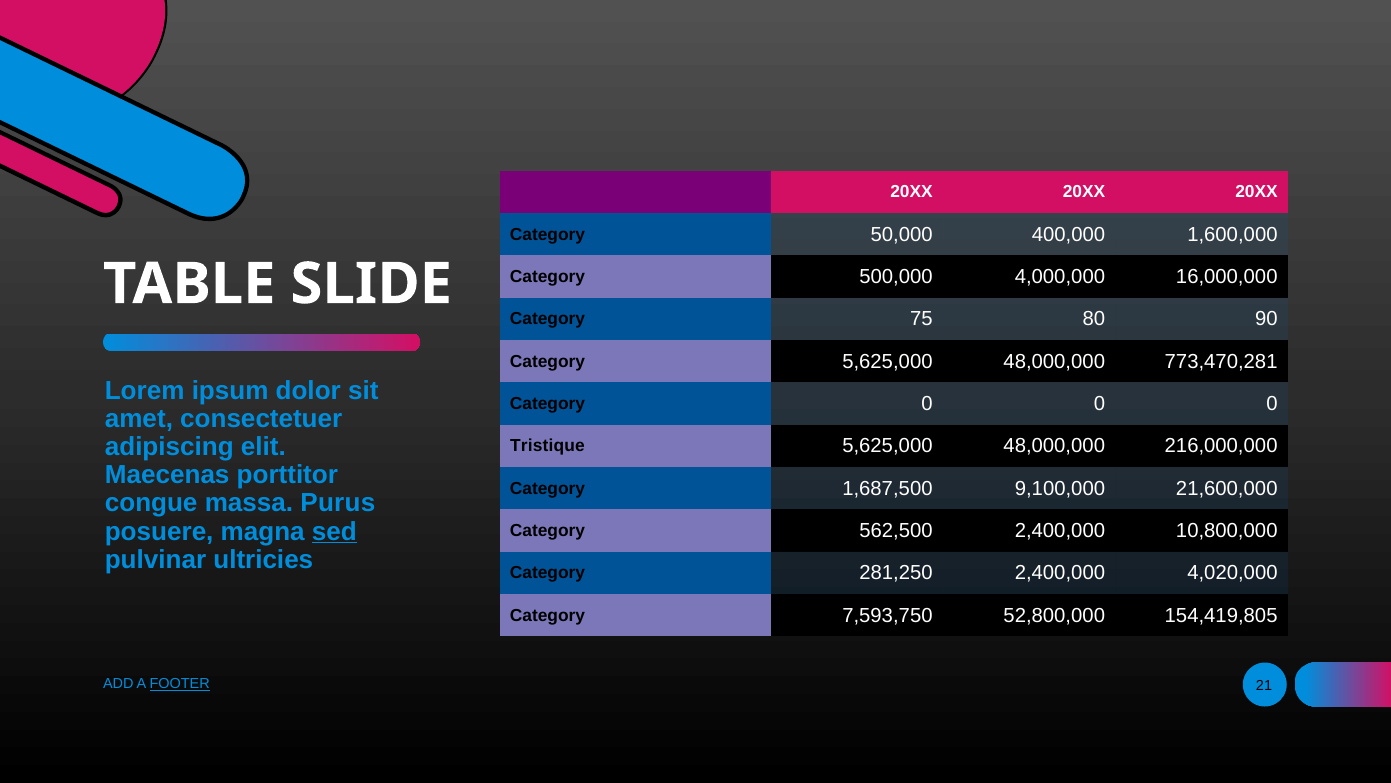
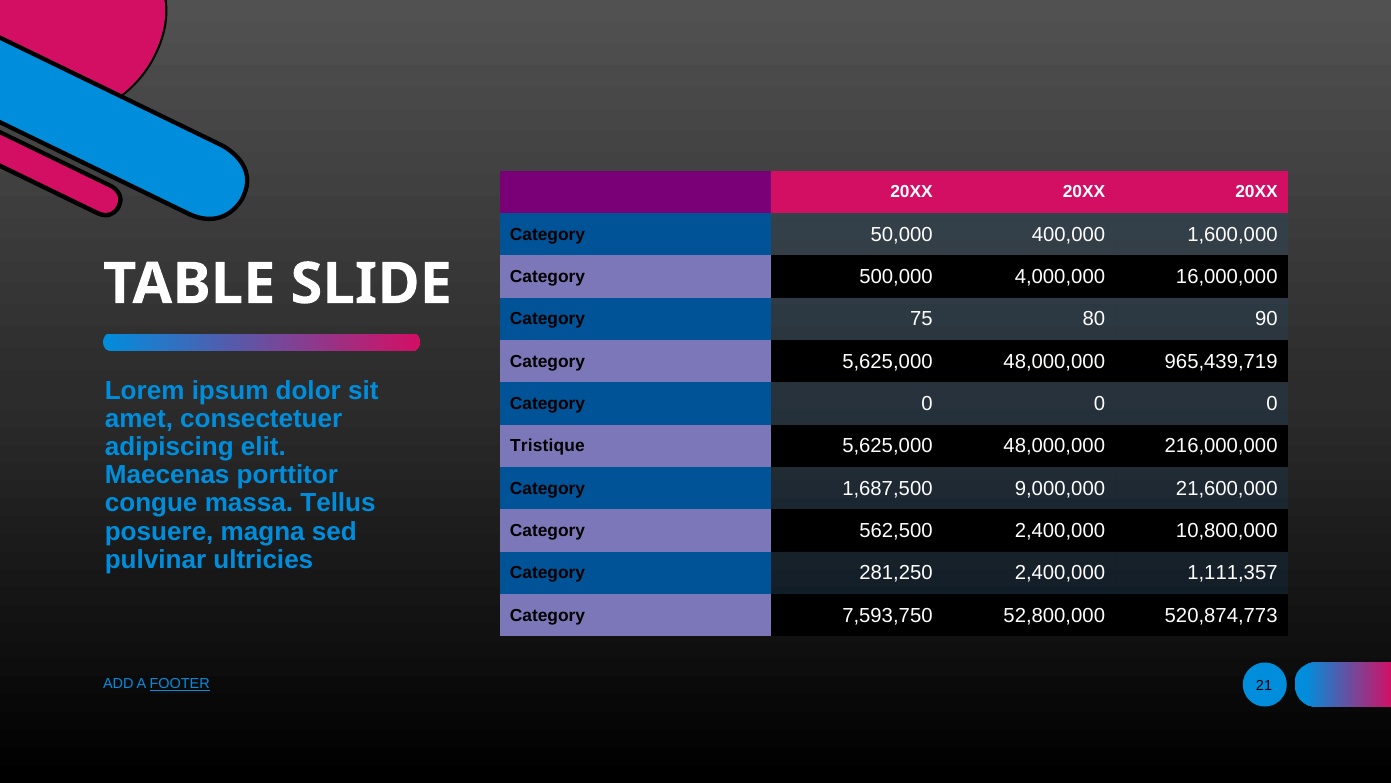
773,470,281: 773,470,281 -> 965,439,719
9,100,000: 9,100,000 -> 9,000,000
Purus: Purus -> Tellus
sed underline: present -> none
4,020,000: 4,020,000 -> 1,111,357
154,419,805: 154,419,805 -> 520,874,773
